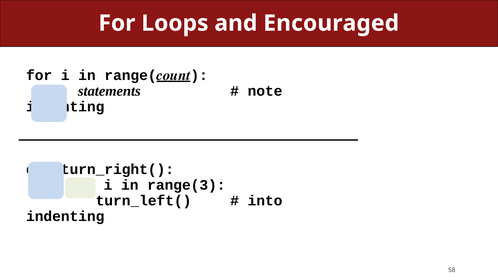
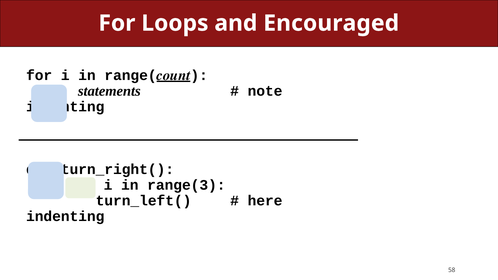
into: into -> here
